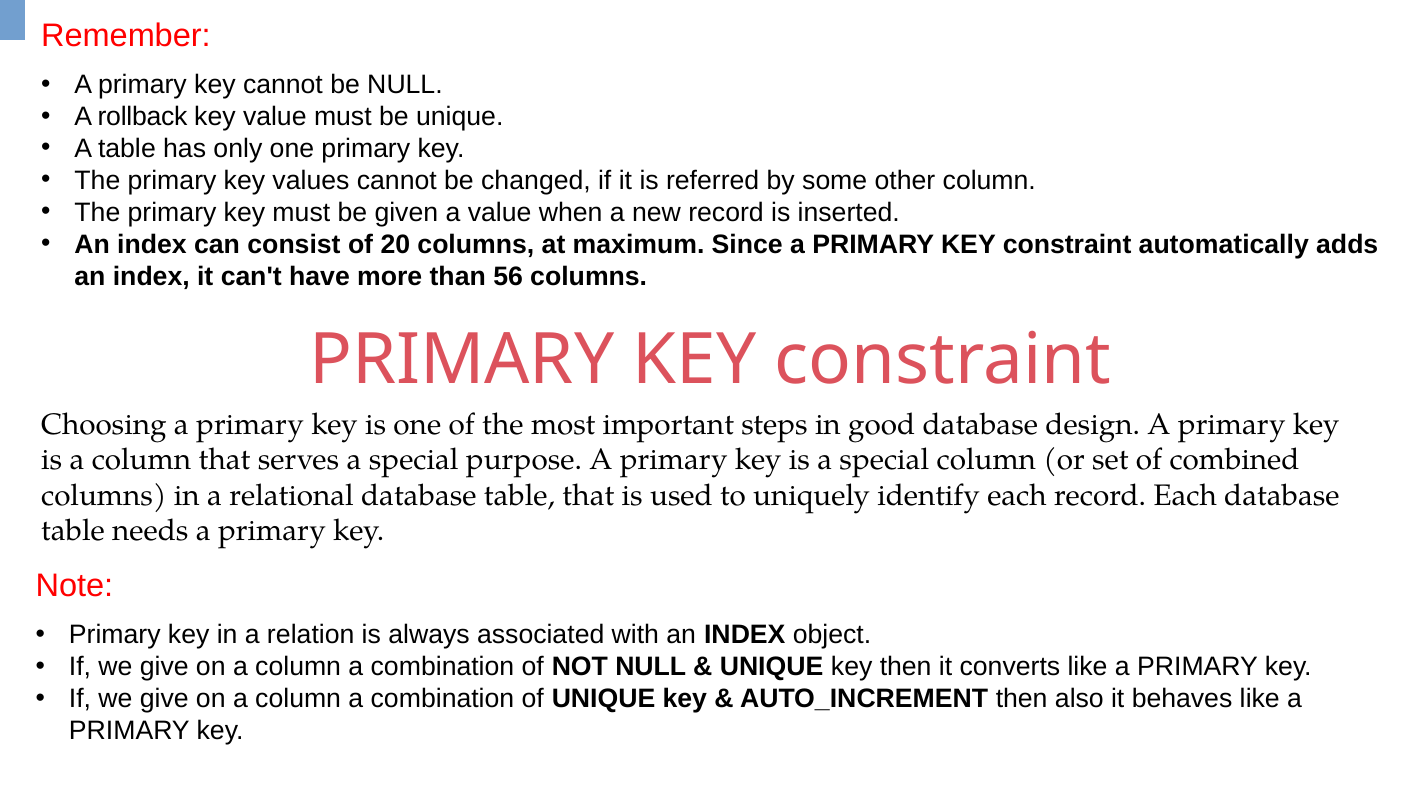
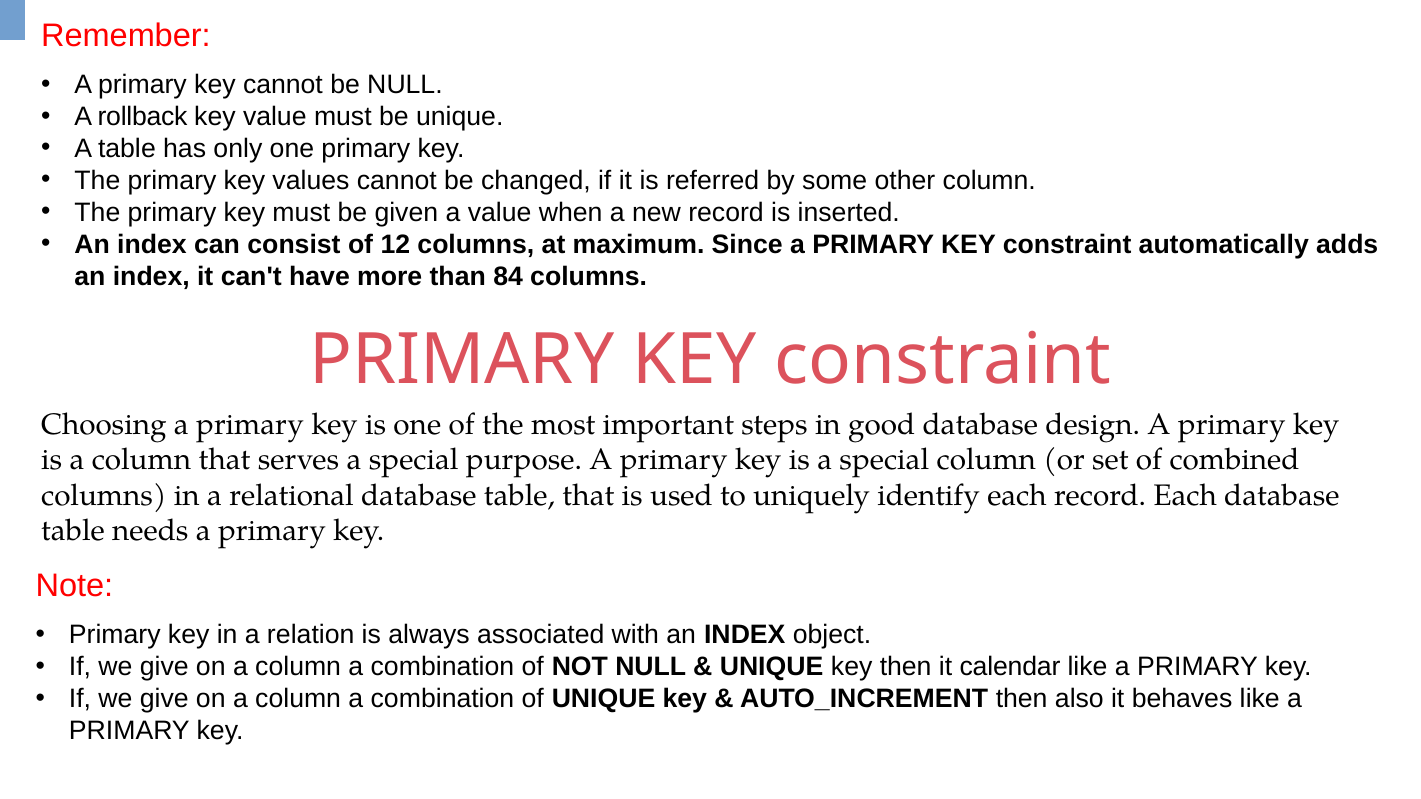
20: 20 -> 12
56: 56 -> 84
converts: converts -> calendar
